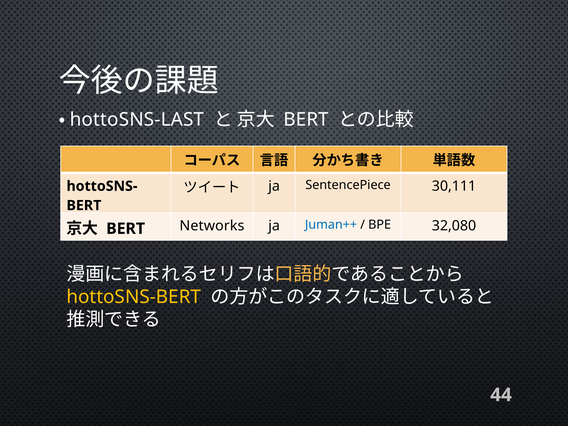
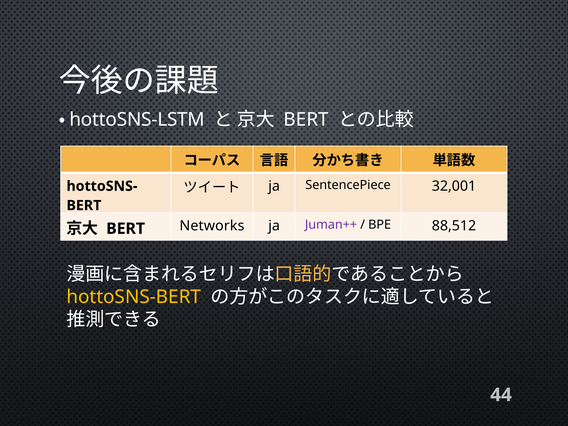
hottoSNS-LAST: hottoSNS-LAST -> hottoSNS-LSTM
30,111: 30,111 -> 32,001
Juman++ colour: blue -> purple
32,080: 32,080 -> 88,512
